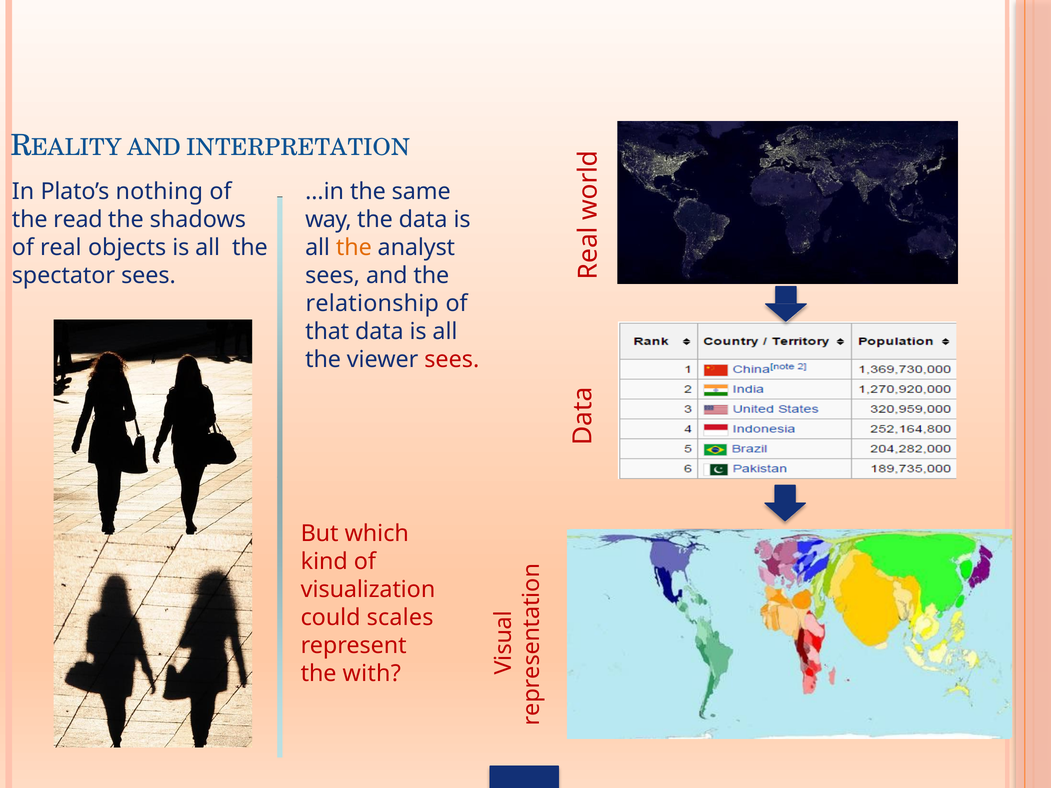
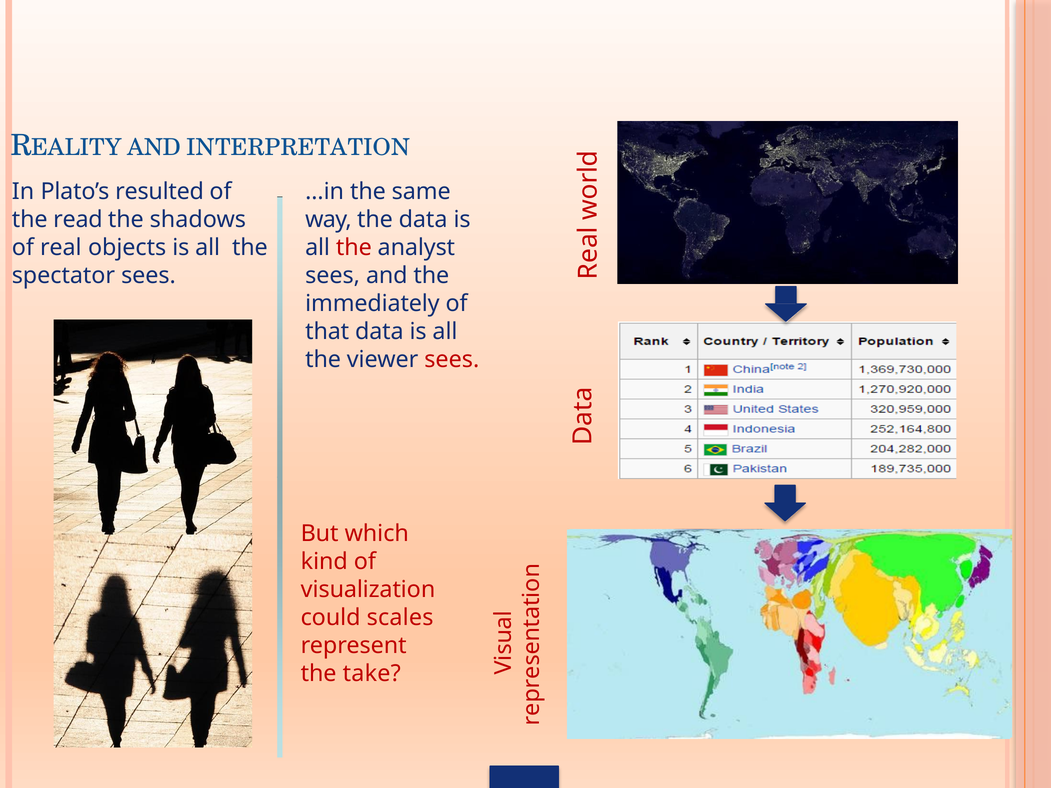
nothing: nothing -> resulted
the at (354, 247) colour: orange -> red
relationship: relationship -> immediately
with: with -> take
